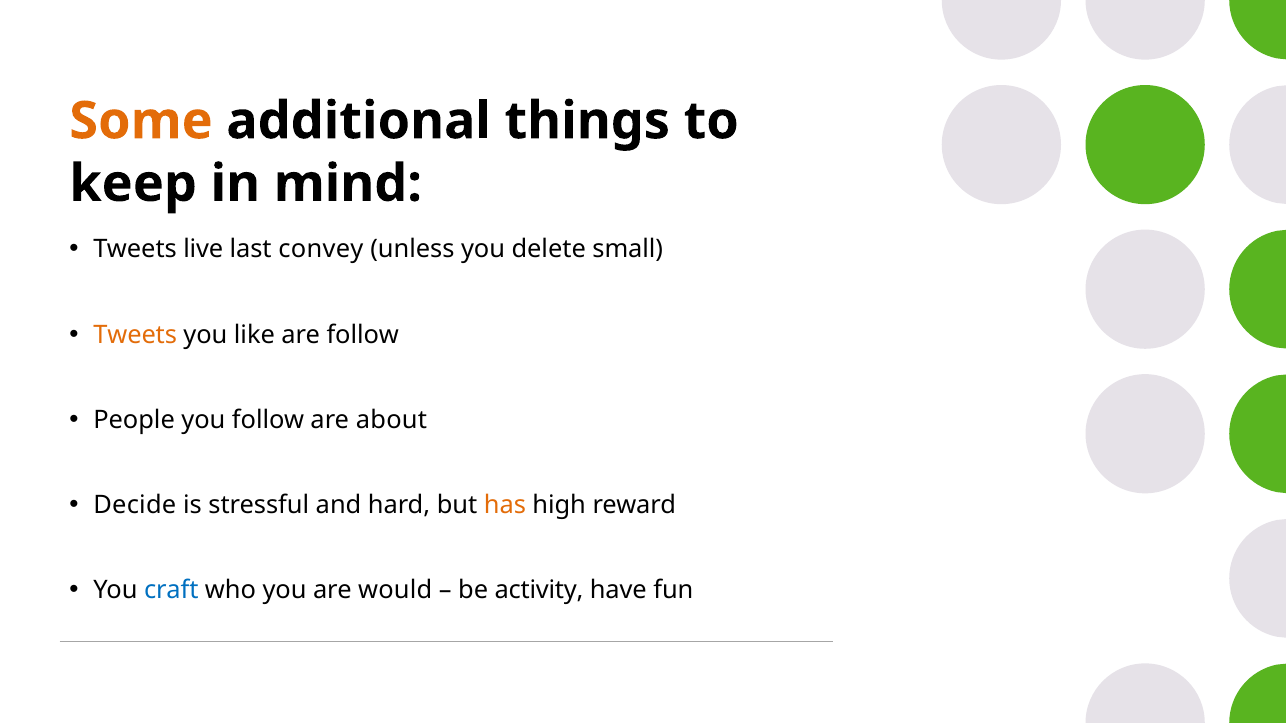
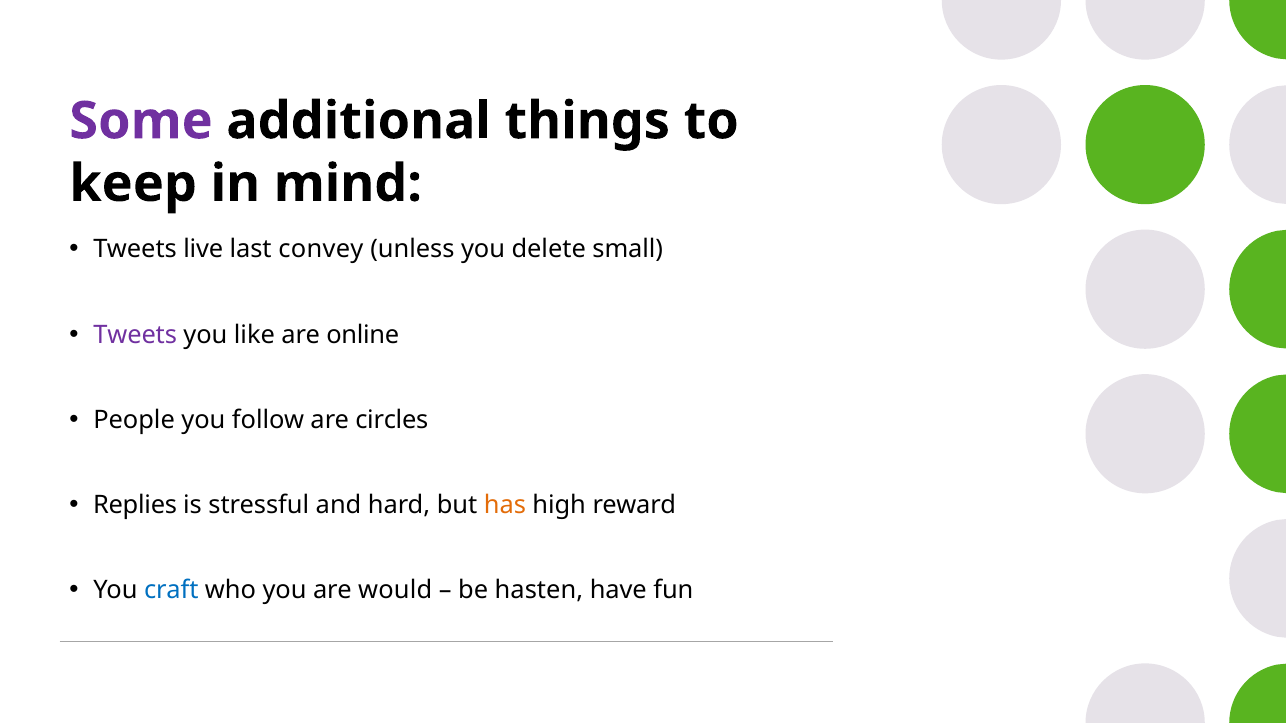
Some colour: orange -> purple
Tweets at (135, 335) colour: orange -> purple
are follow: follow -> online
about: about -> circles
Decide: Decide -> Replies
activity: activity -> hasten
